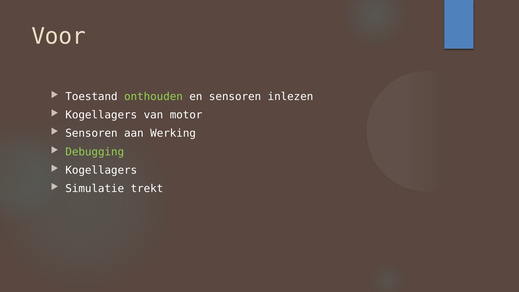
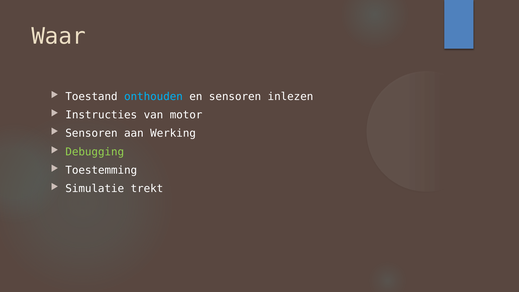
Voor: Voor -> Waar
onthouden colour: light green -> light blue
Kogellagers at (101, 115): Kogellagers -> Instructies
Kogellagers at (101, 170): Kogellagers -> Toestemming
